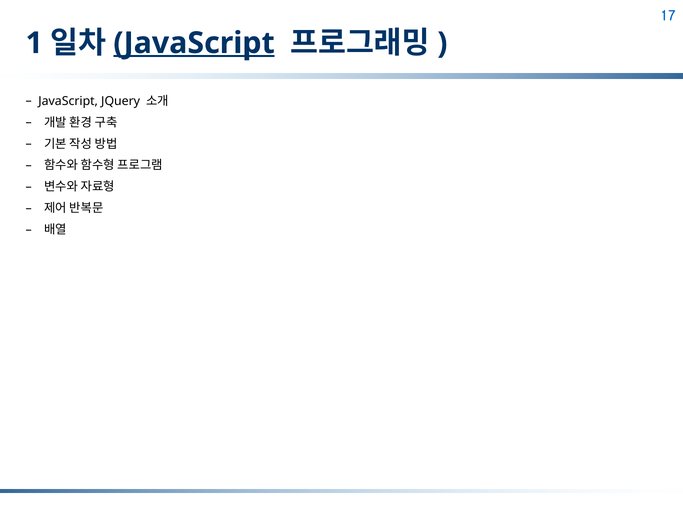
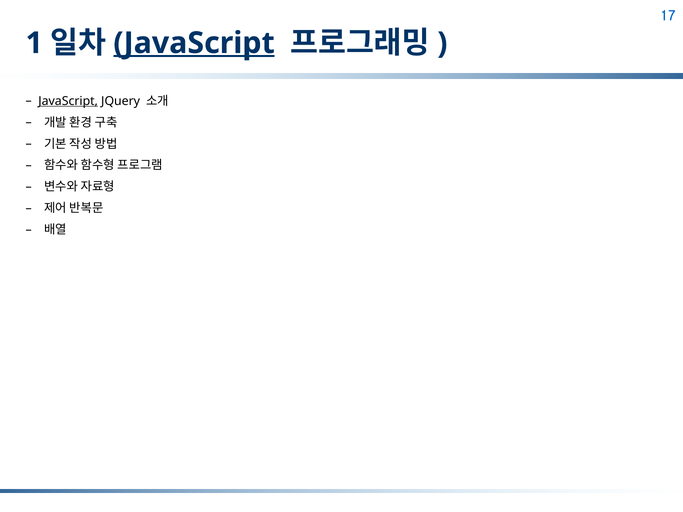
JavaScript at (68, 101) underline: none -> present
